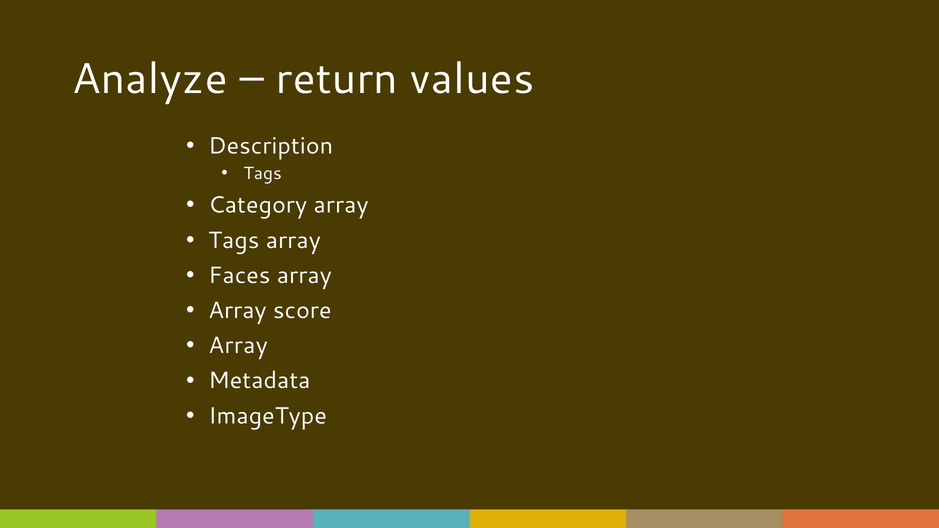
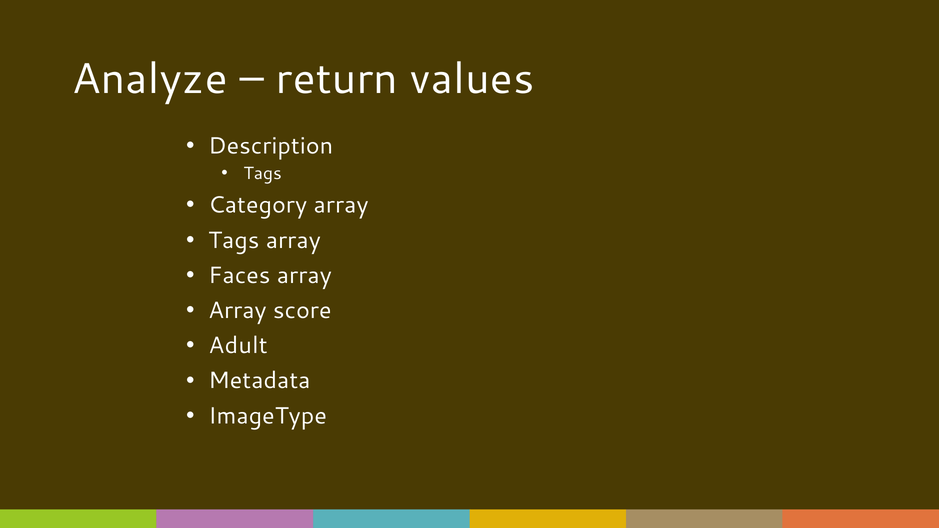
Array at (238, 346): Array -> Adult
